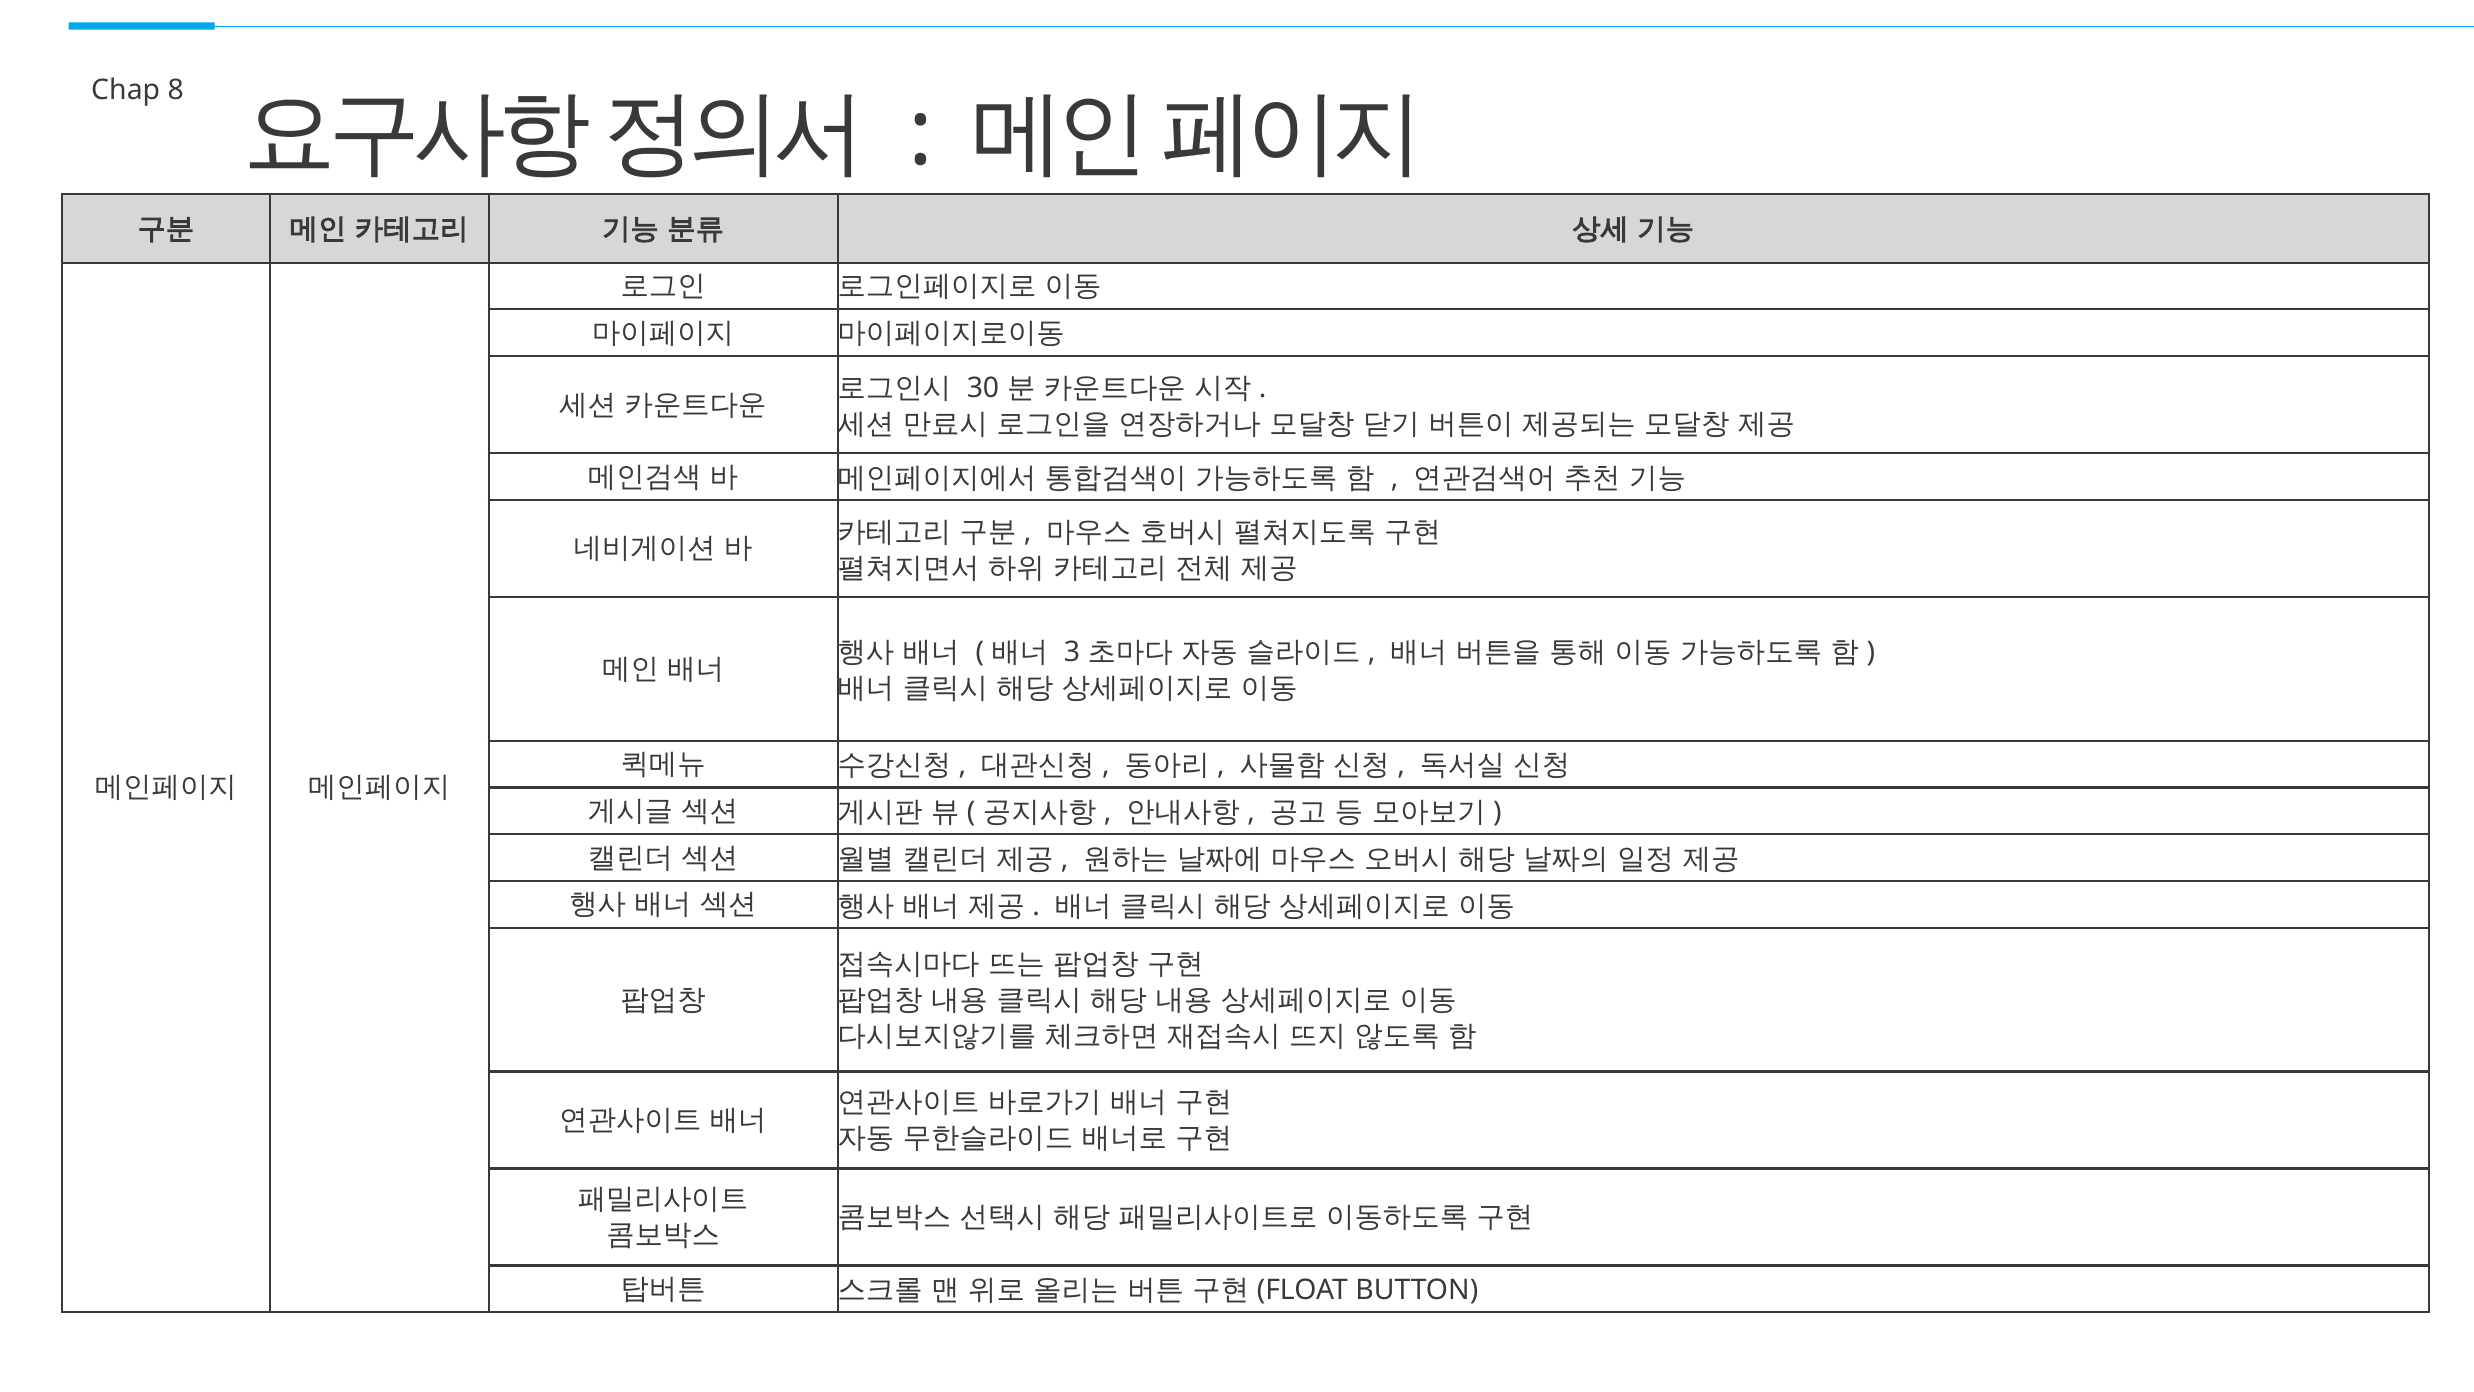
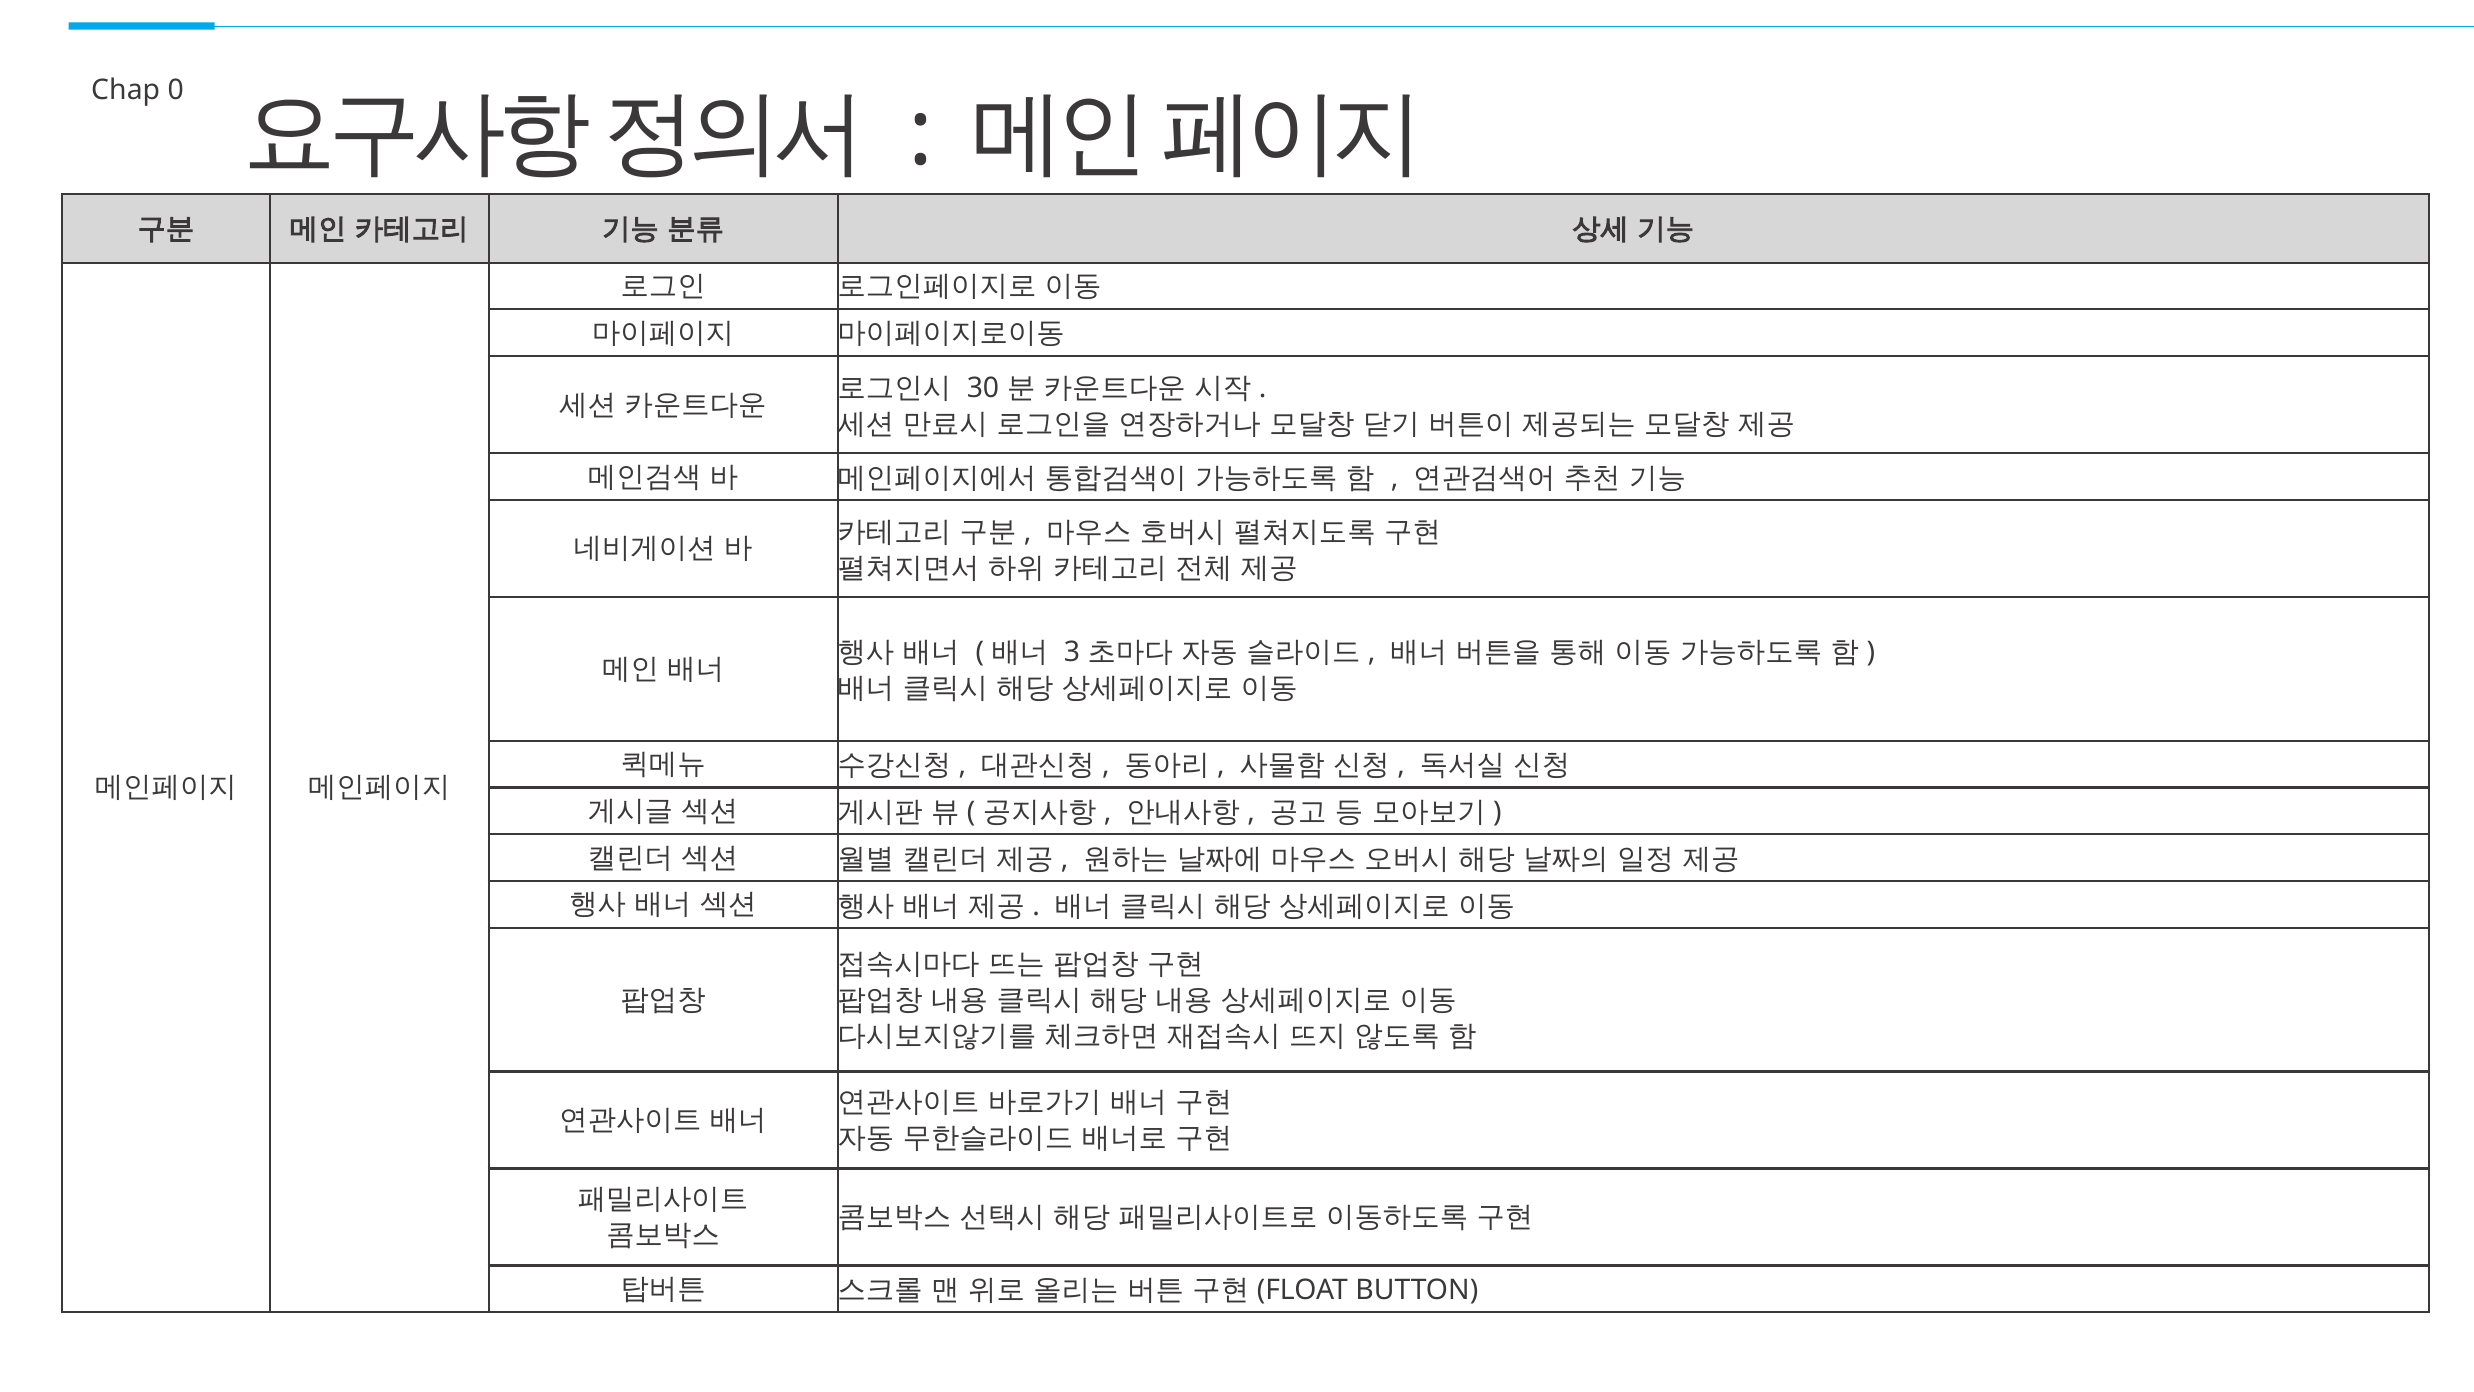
8: 8 -> 0
